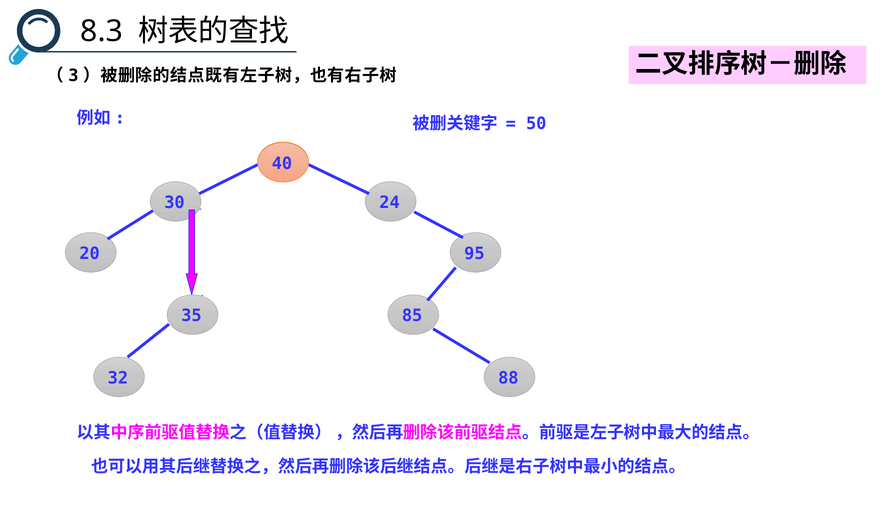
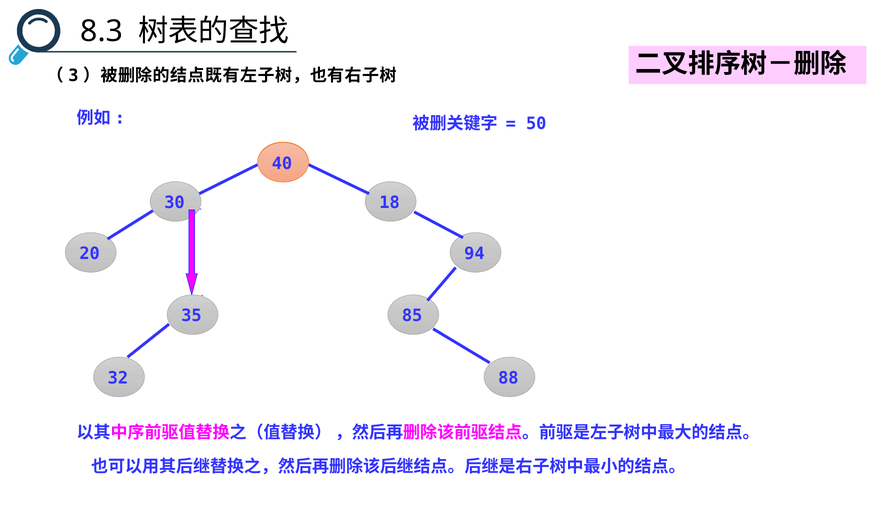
24: 24 -> 18
95: 95 -> 94
